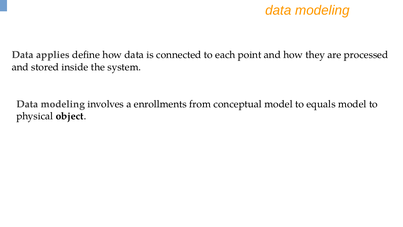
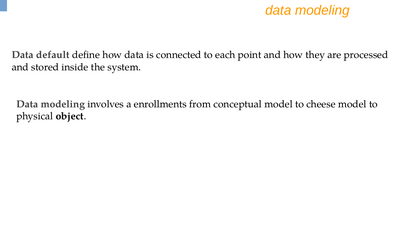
applies: applies -> default
equals: equals -> cheese
